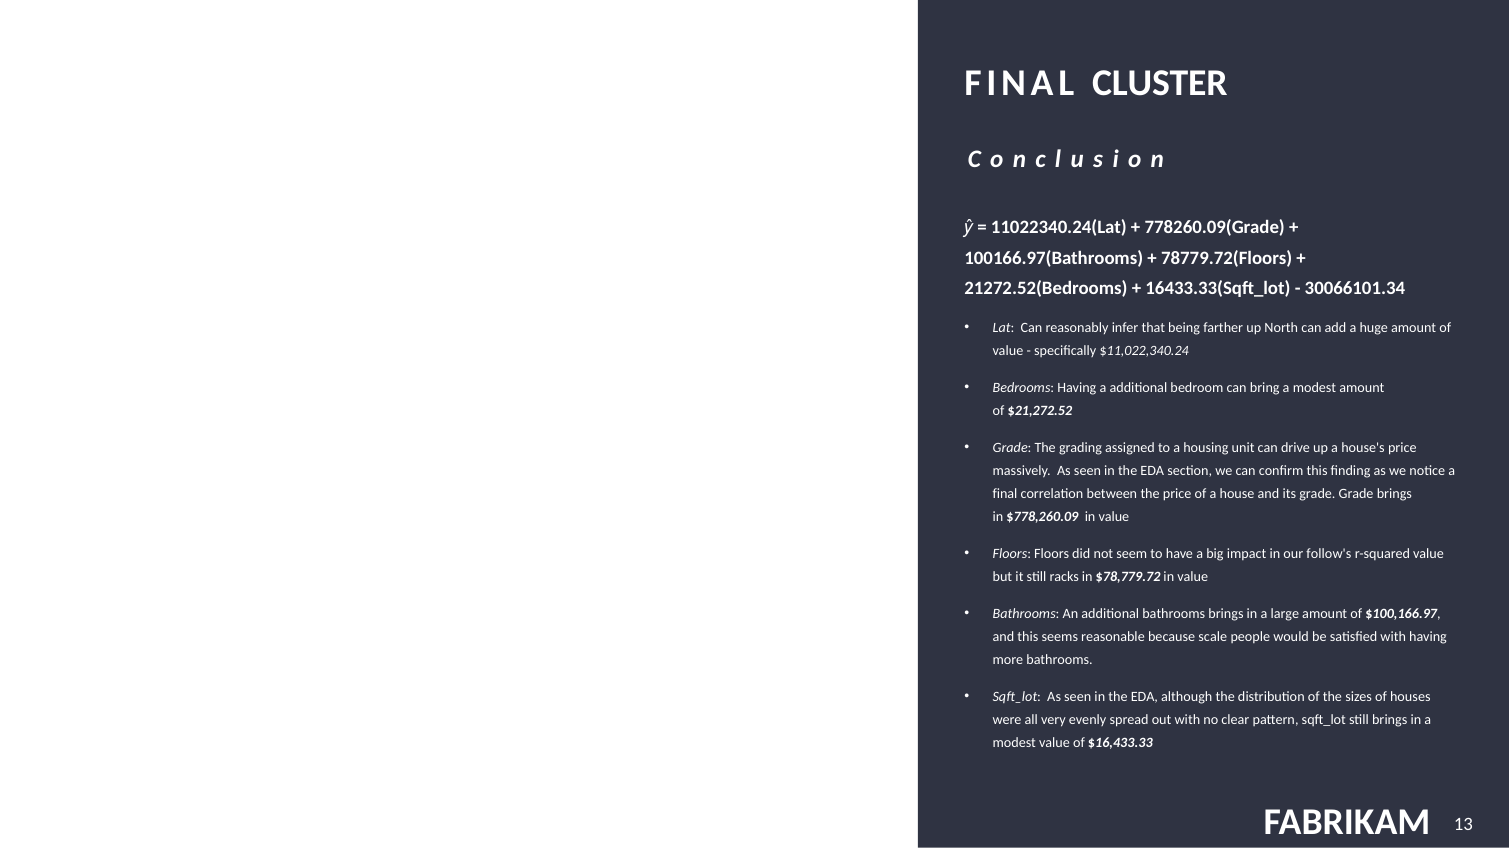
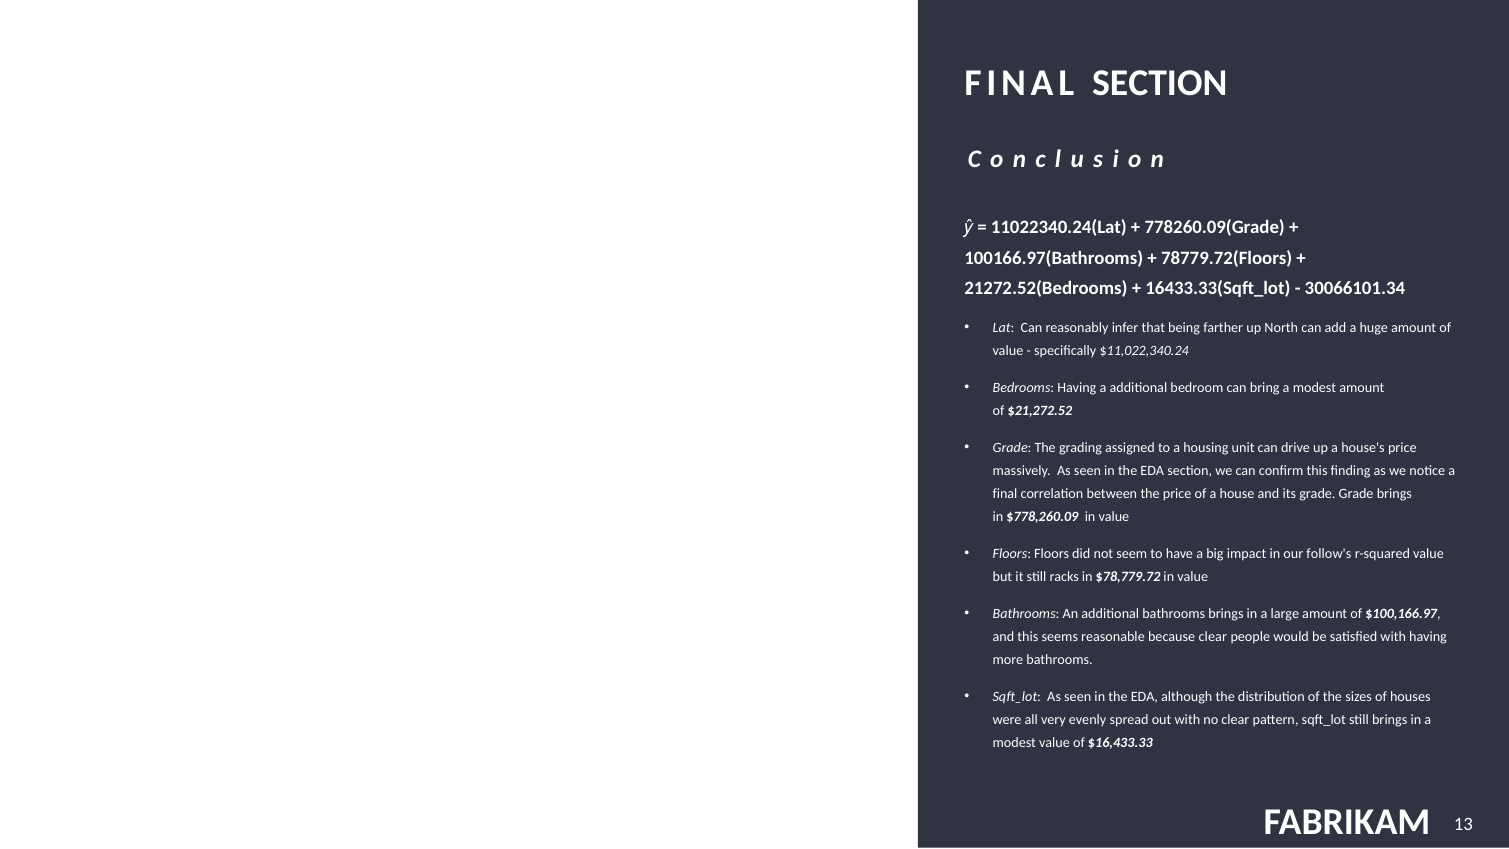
FINAL CLUSTER: CLUSTER -> SECTION
because scale: scale -> clear
